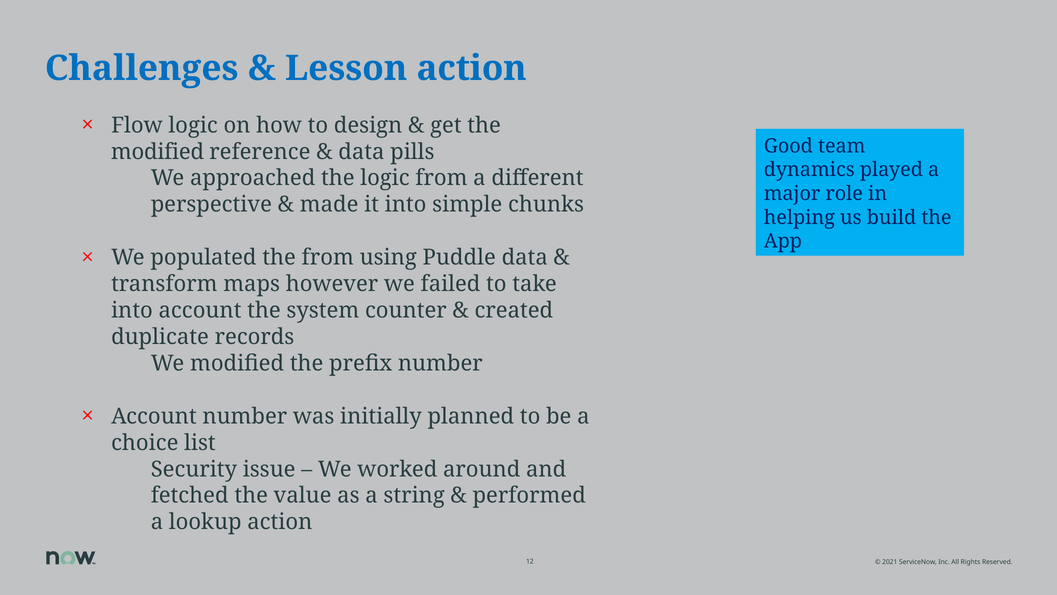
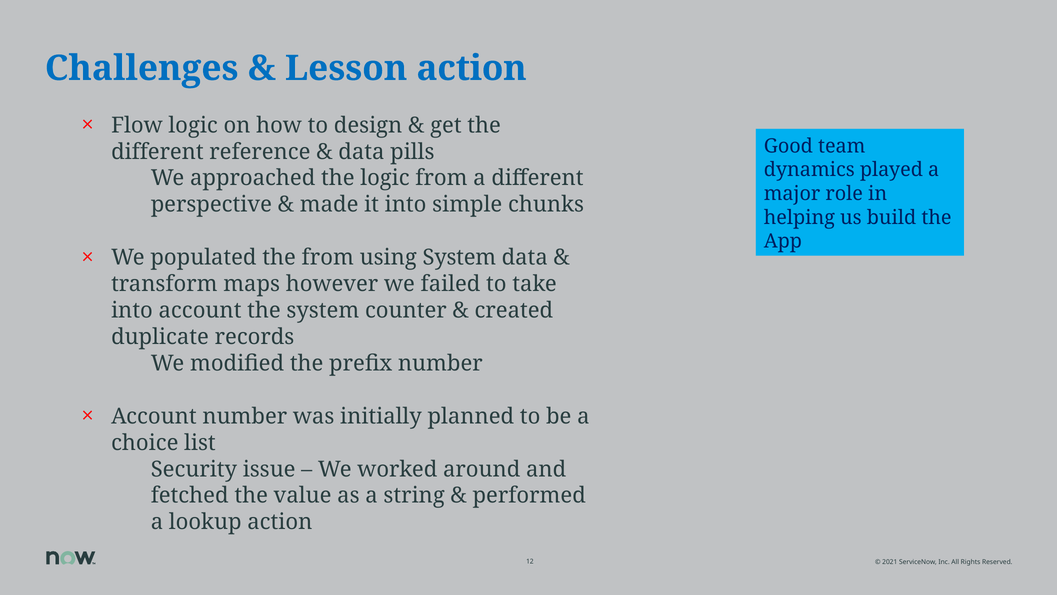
modified at (158, 152): modified -> different
using Puddle: Puddle -> System
